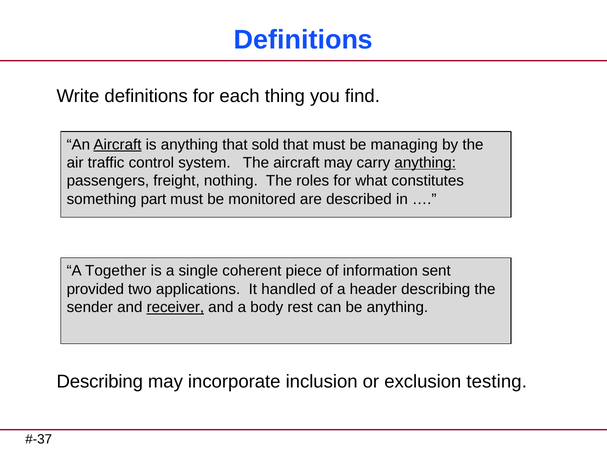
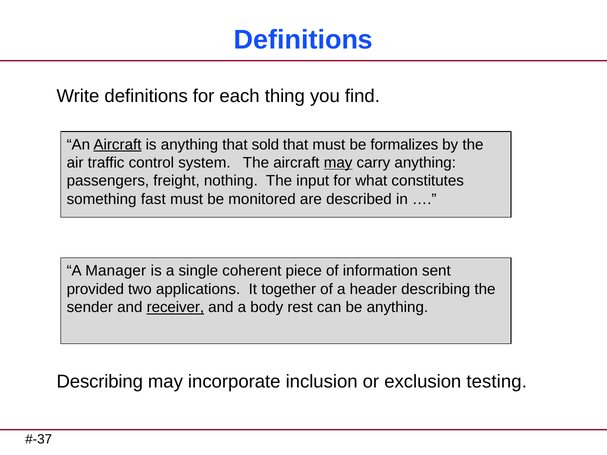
managing: managing -> formalizes
may at (338, 163) underline: none -> present
anything at (425, 163) underline: present -> none
roles: roles -> input
part: part -> fast
Together: Together -> Manager
handled: handled -> together
